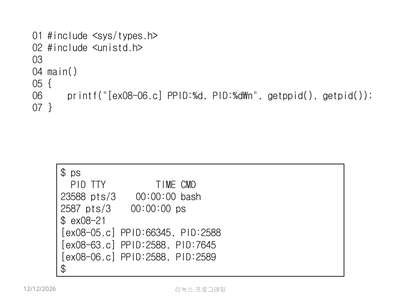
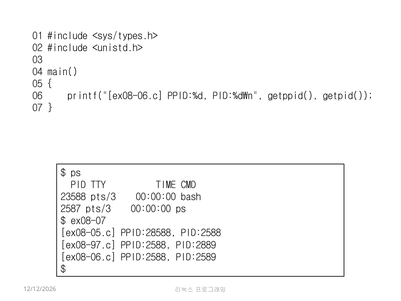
ex08-21: ex08-21 -> ex08-07
PPID:66345: PPID:66345 -> PPID:28588
ex08-63.c: ex08-63.c -> ex08-97.c
PID:7645: PID:7645 -> PID:2889
